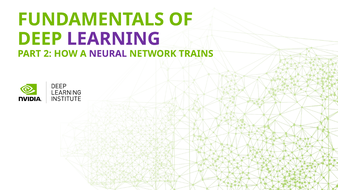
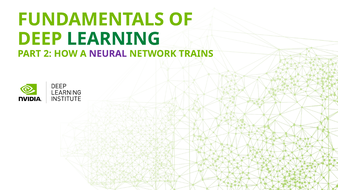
LEARNING colour: purple -> green
